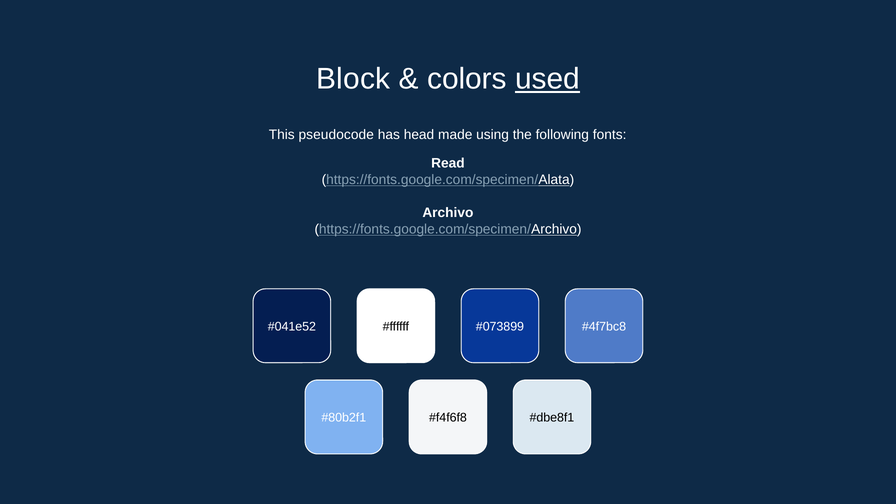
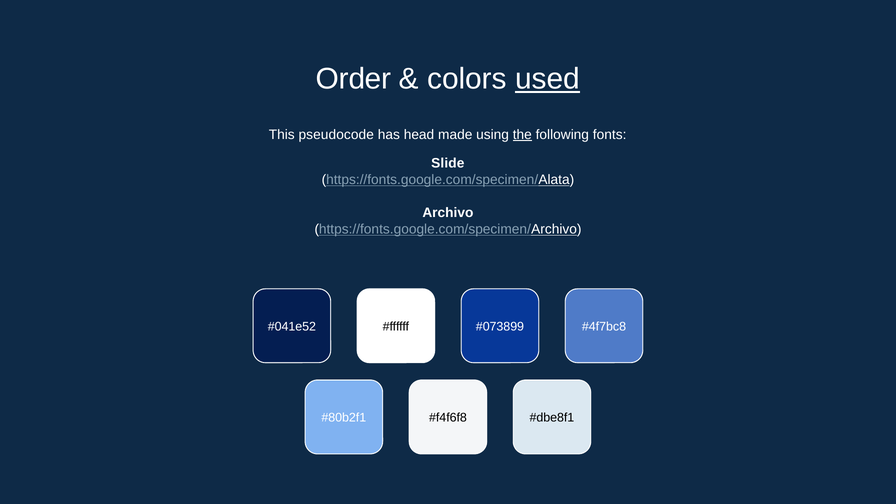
Block: Block -> Order
the underline: none -> present
Read: Read -> Slide
